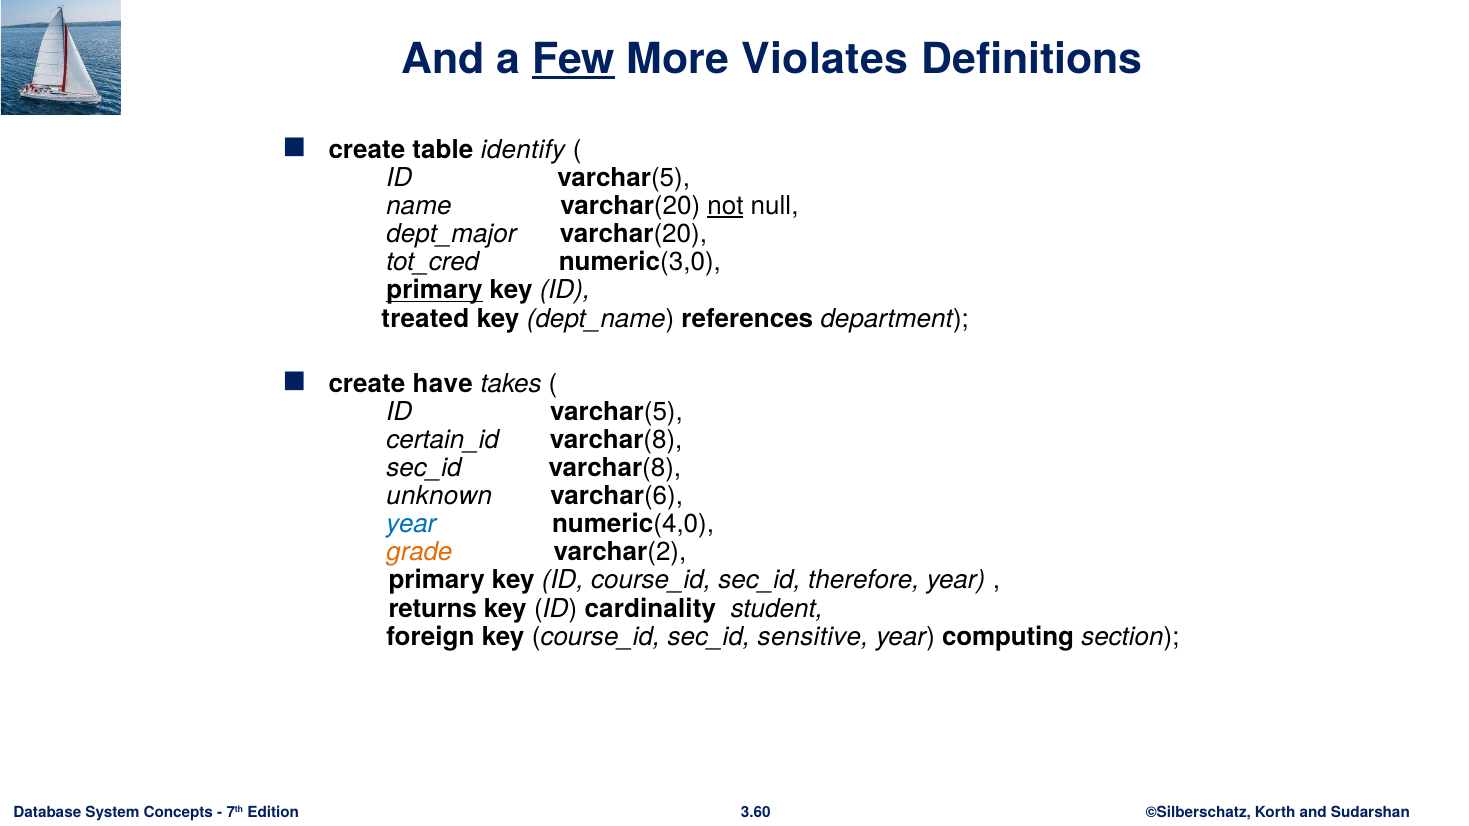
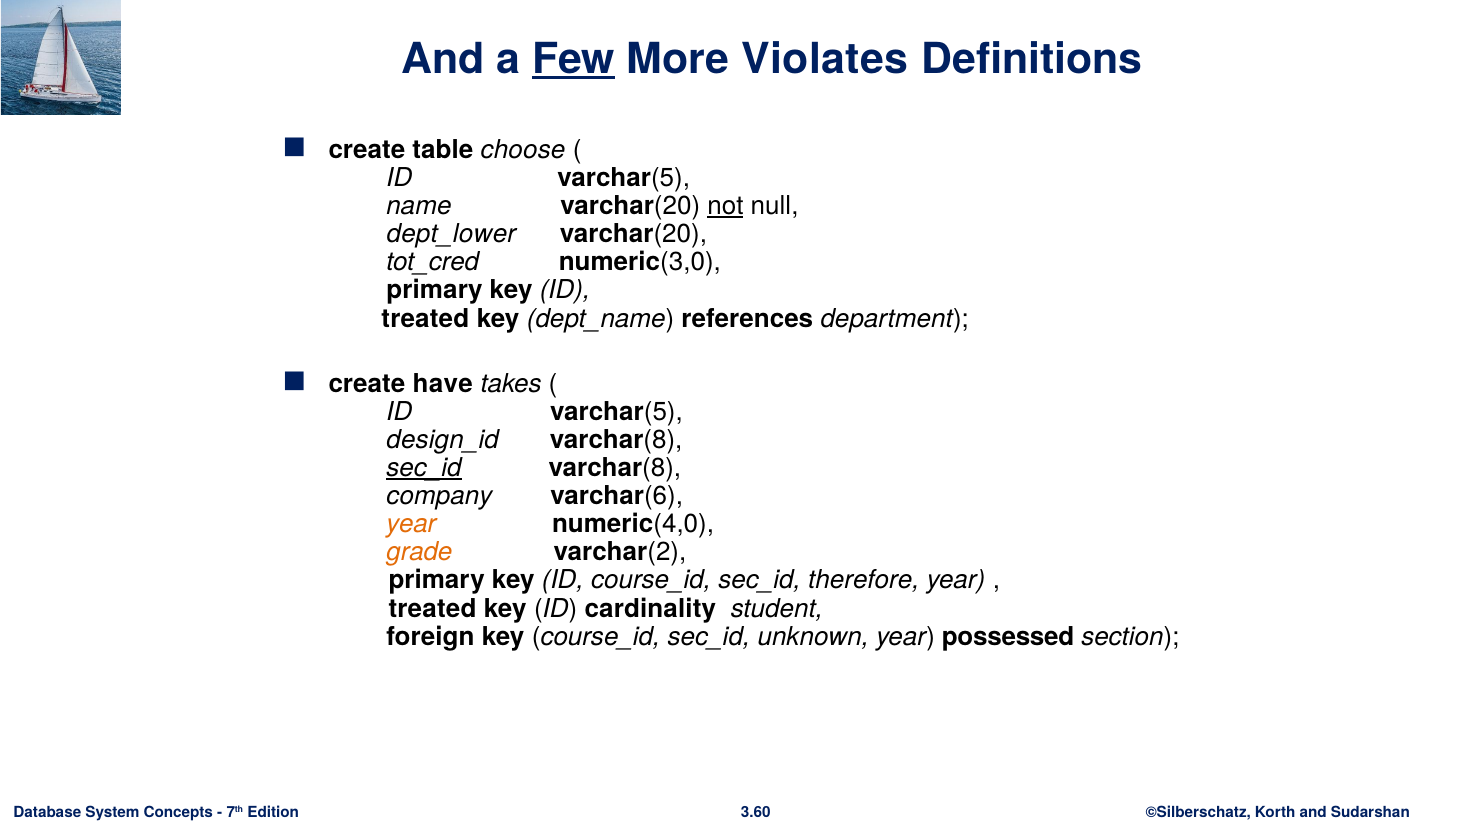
identify: identify -> choose
dept_major: dept_major -> dept_lower
primary at (434, 290) underline: present -> none
certain_id: certain_id -> design_id
sec_id at (424, 468) underline: none -> present
unknown: unknown -> company
year at (411, 524) colour: blue -> orange
returns at (433, 609): returns -> treated
sensitive: sensitive -> unknown
computing: computing -> possessed
